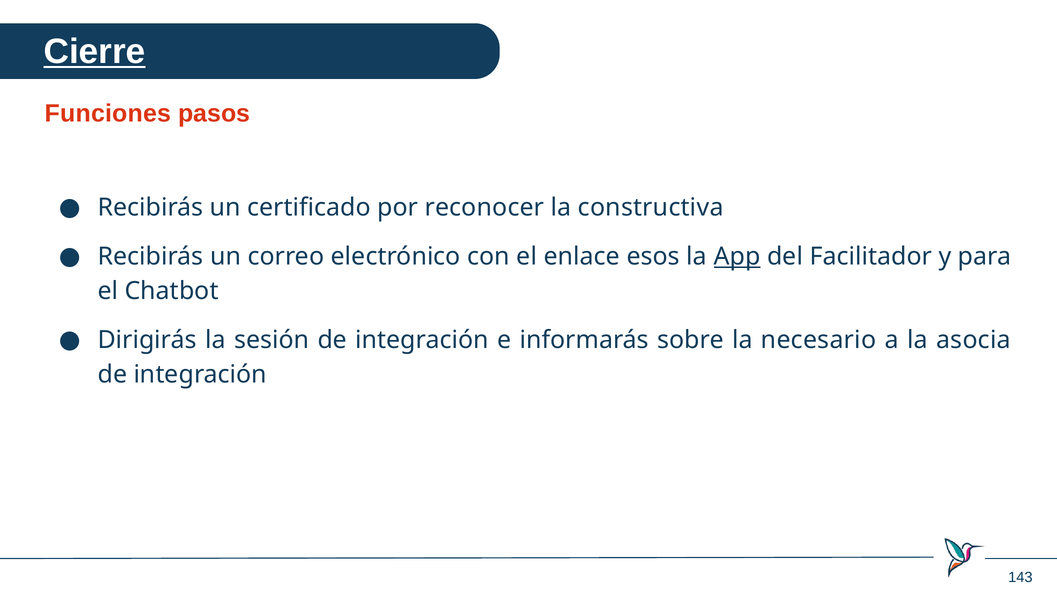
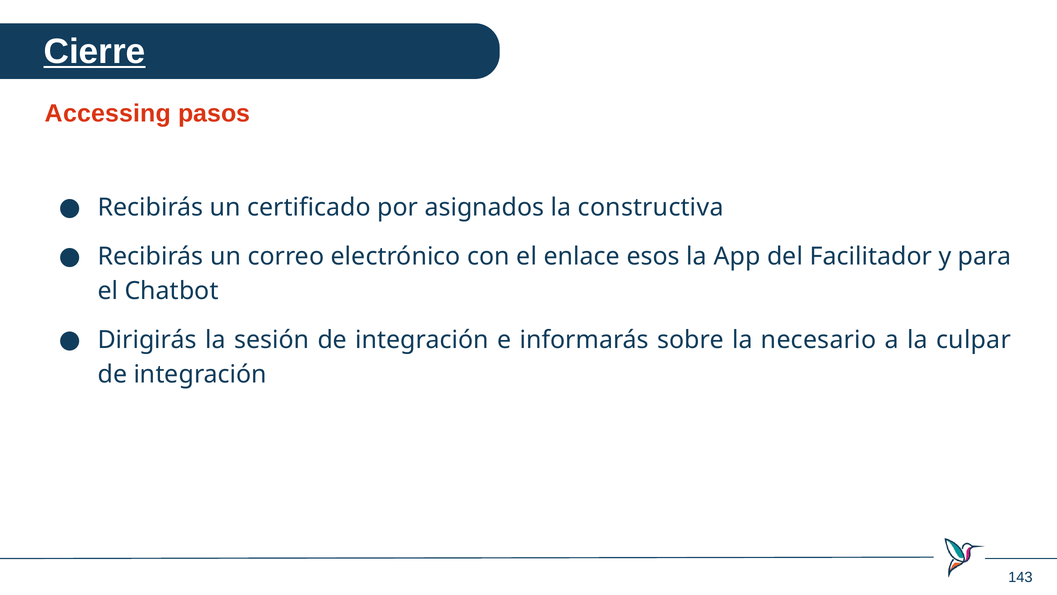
Funciones: Funciones -> Accessing
reconocer: reconocer -> asignados
App underline: present -> none
asocia: asocia -> culpar
